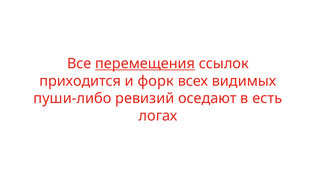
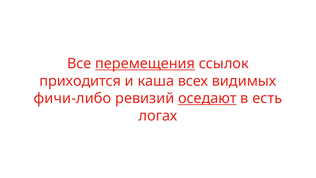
форк: форк -> каша
пуши-либо: пуши-либо -> фичи-либо
оседают underline: none -> present
